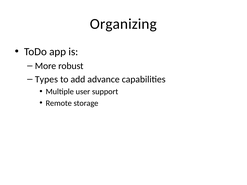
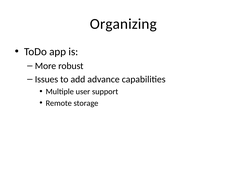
Types: Types -> Issues
